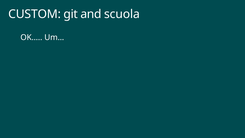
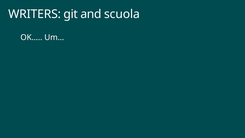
CUSTOM: CUSTOM -> WRITERS
